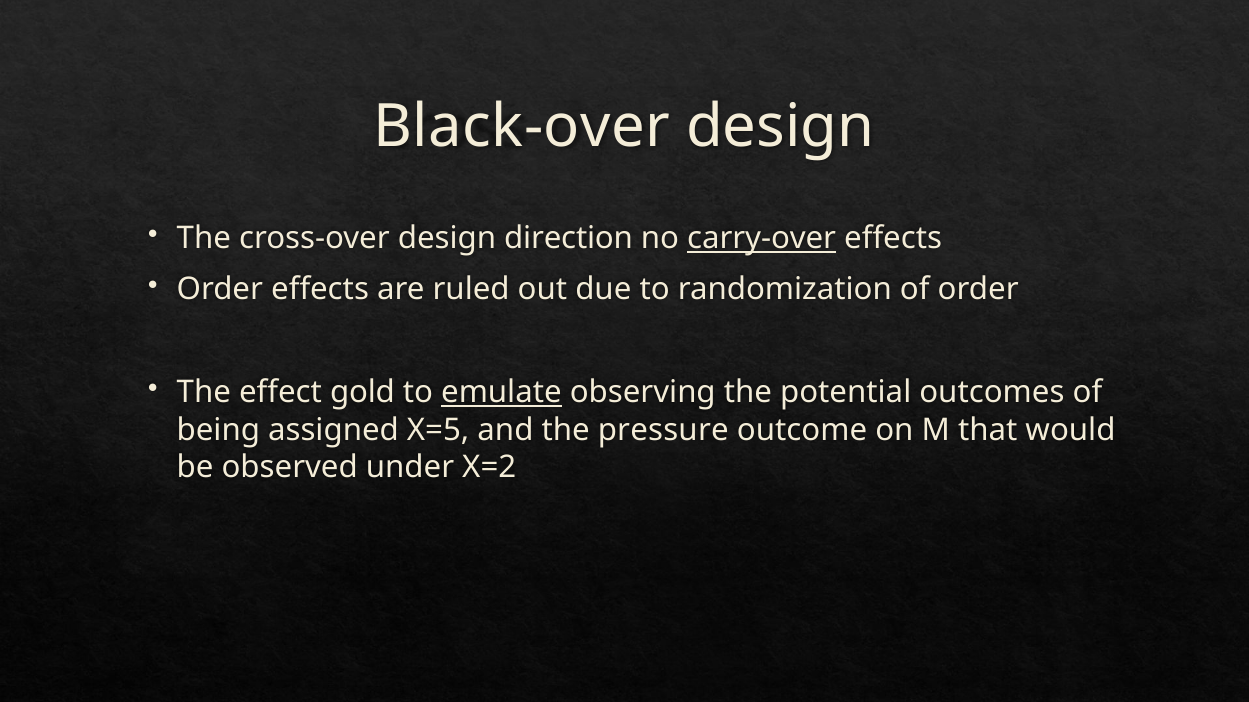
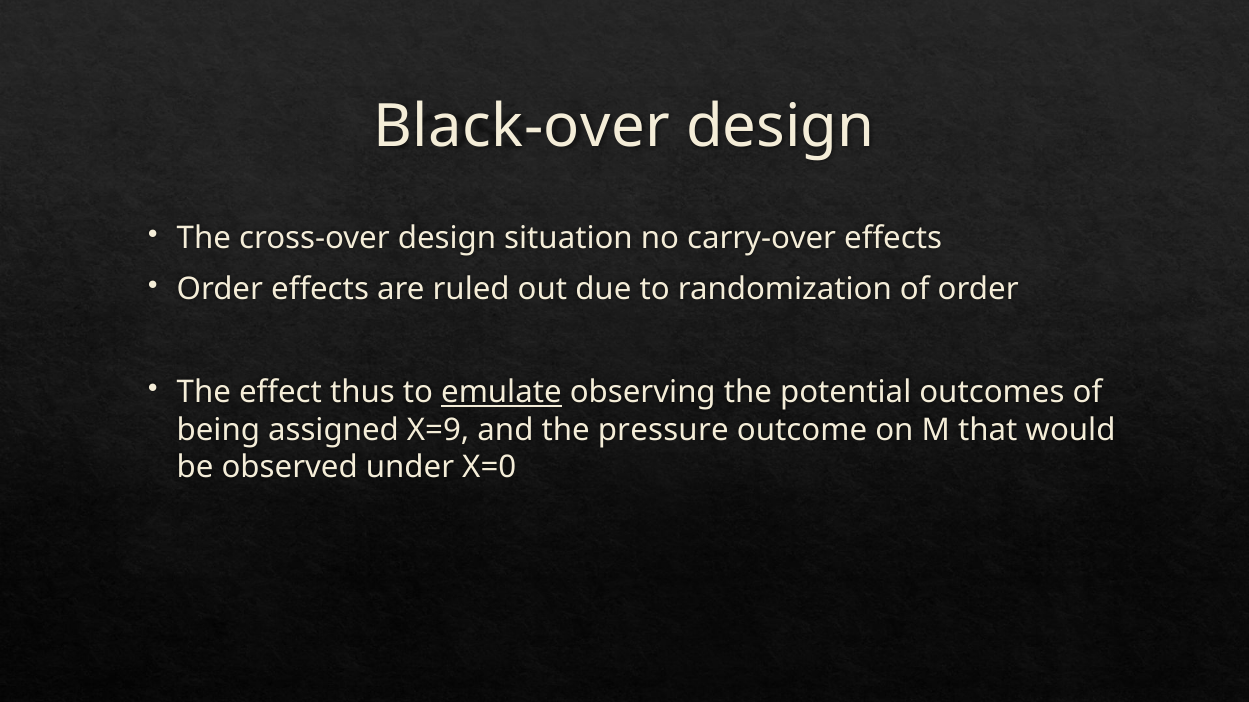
direction: direction -> situation
carry-over underline: present -> none
gold: gold -> thus
X=5: X=5 -> X=9
X=2: X=2 -> X=0
